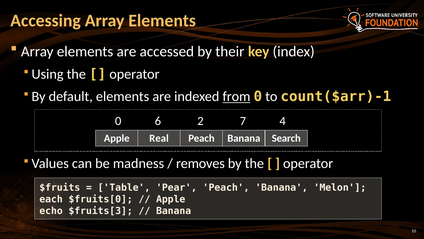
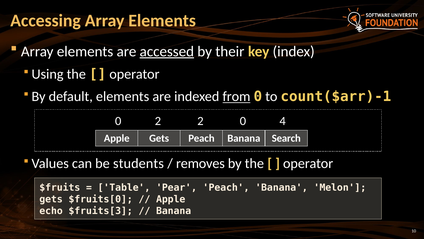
accessed underline: none -> present
0 6: 6 -> 2
2 7: 7 -> 0
Apple Real: Real -> Gets
madness: madness -> students
each at (51, 199): each -> gets
